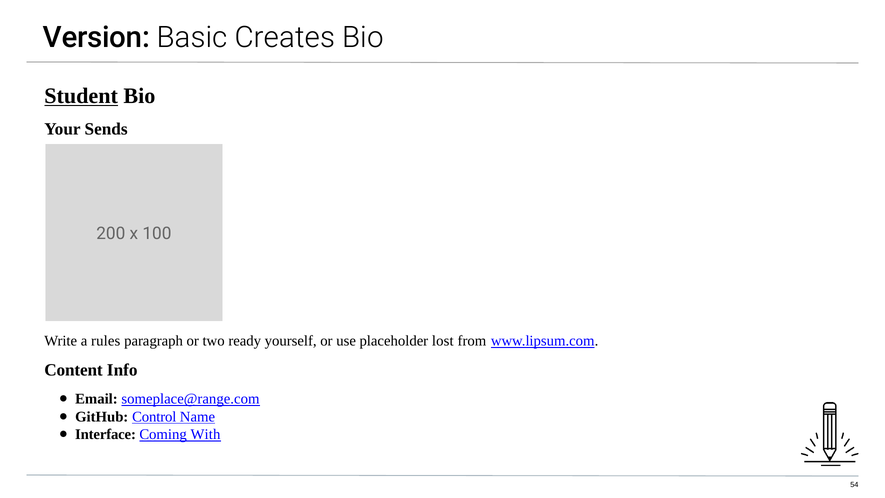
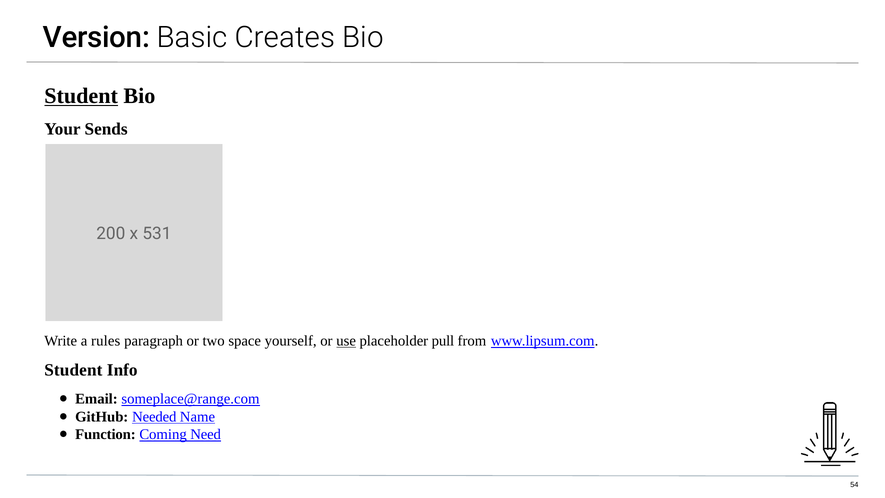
100: 100 -> 531
ready: ready -> space
use underline: none -> present
lost: lost -> pull
Content at (73, 370): Content -> Student
Control: Control -> Needed
Interface: Interface -> Function
With: With -> Need
